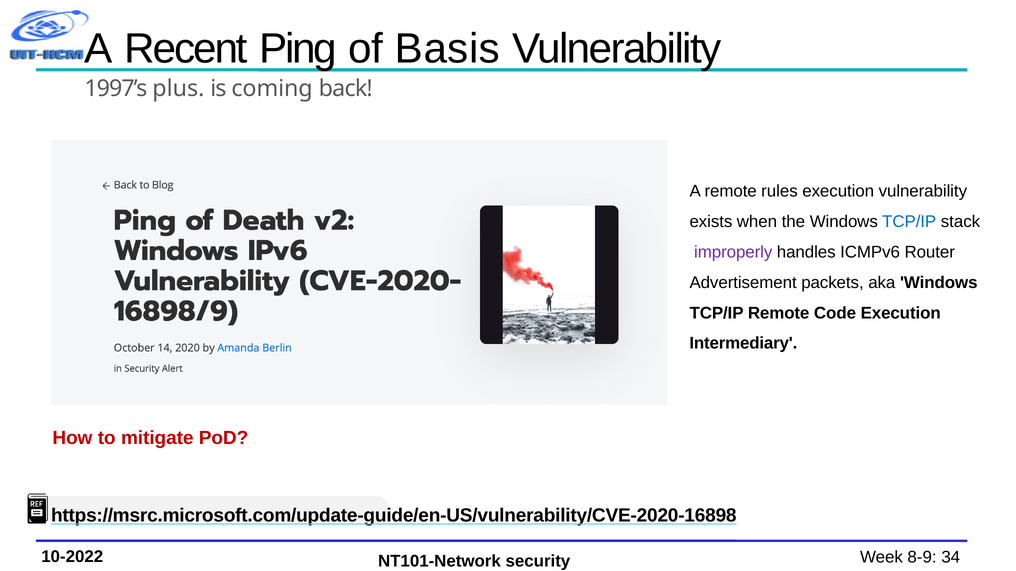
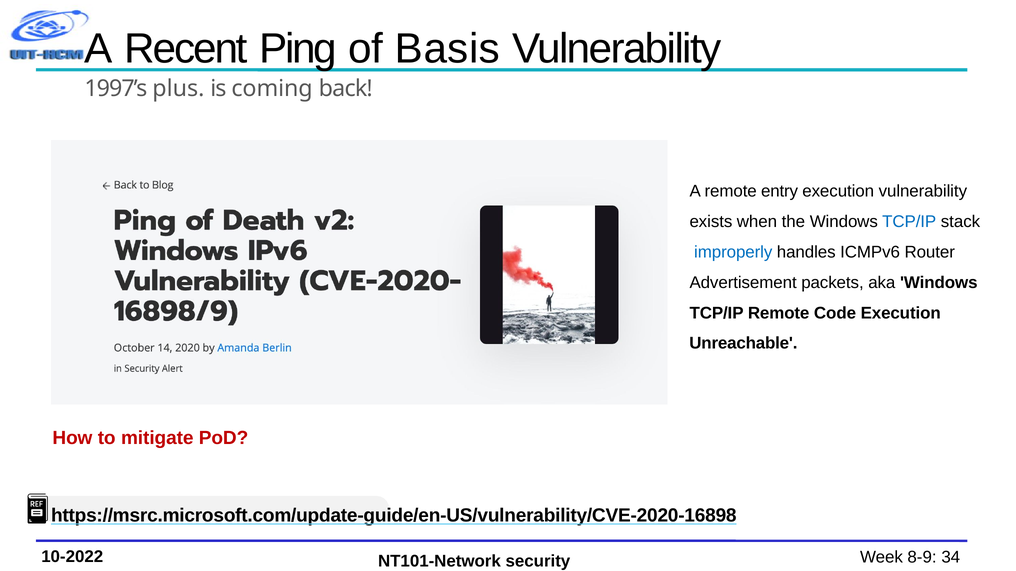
rules: rules -> entry
improperly colour: purple -> blue
Intermediary: Intermediary -> Unreachable
